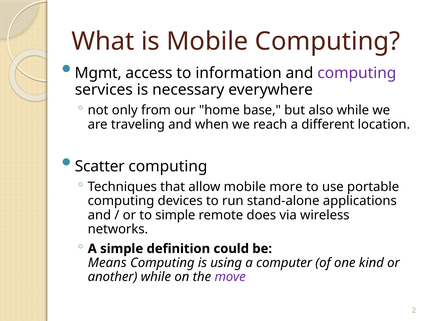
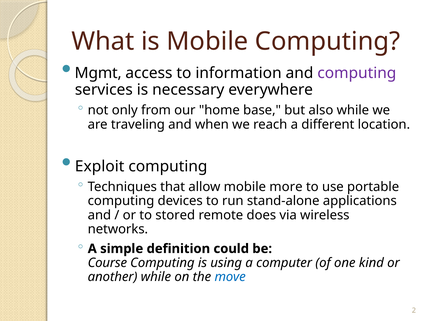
Scatter: Scatter -> Exploit
to simple: simple -> stored
Means: Means -> Course
move colour: purple -> blue
